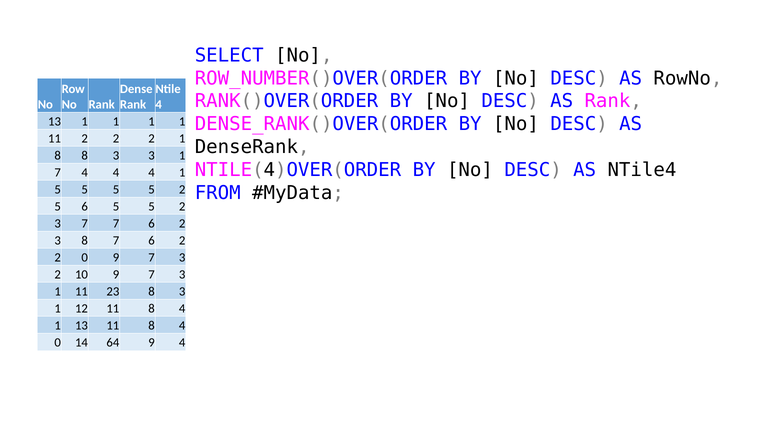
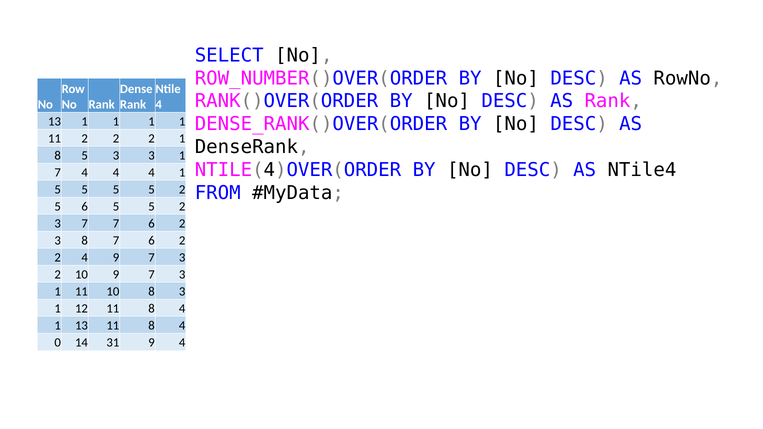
8 8: 8 -> 5
2 0: 0 -> 4
11 23: 23 -> 10
64: 64 -> 31
